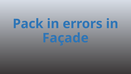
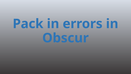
Façade: Façade -> Obscur
